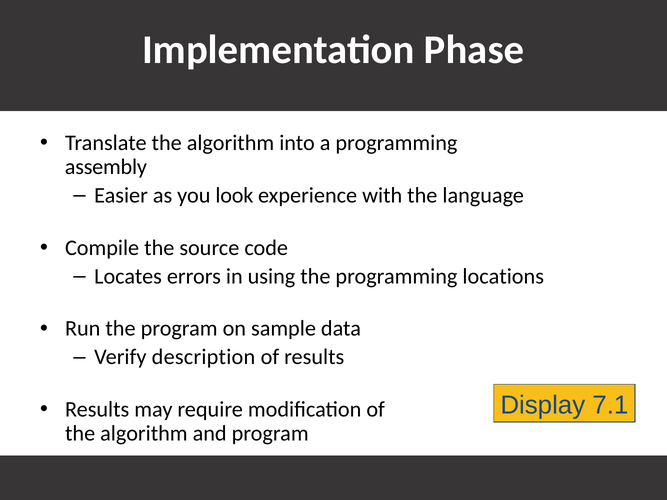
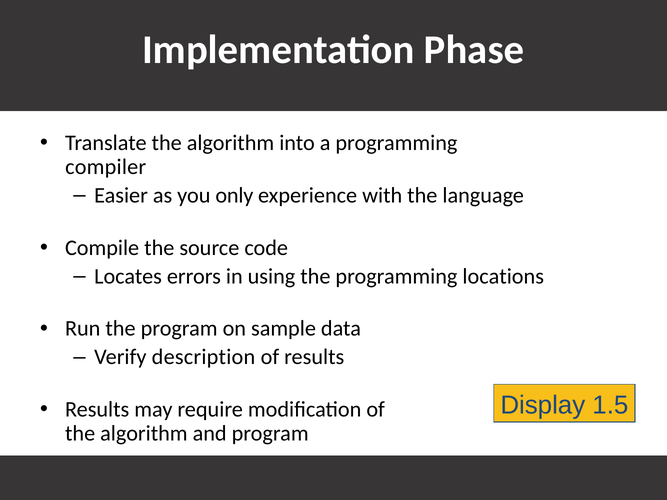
assembly: assembly -> compiler
look: look -> only
7.1: 7.1 -> 1.5
